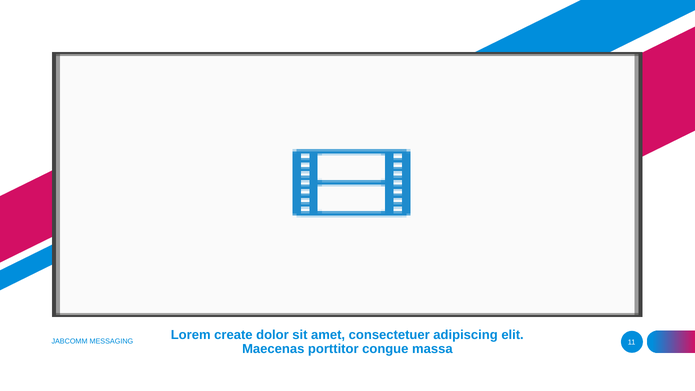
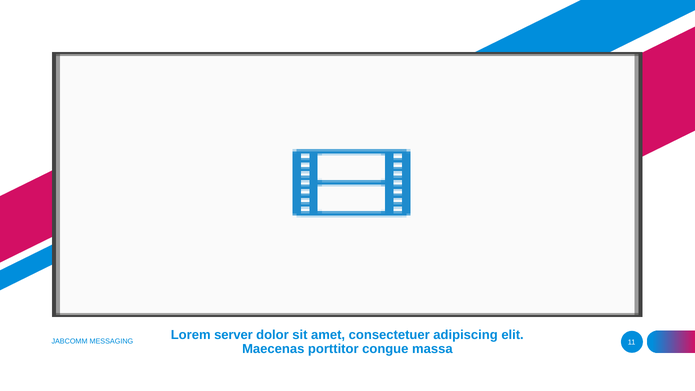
create: create -> server
